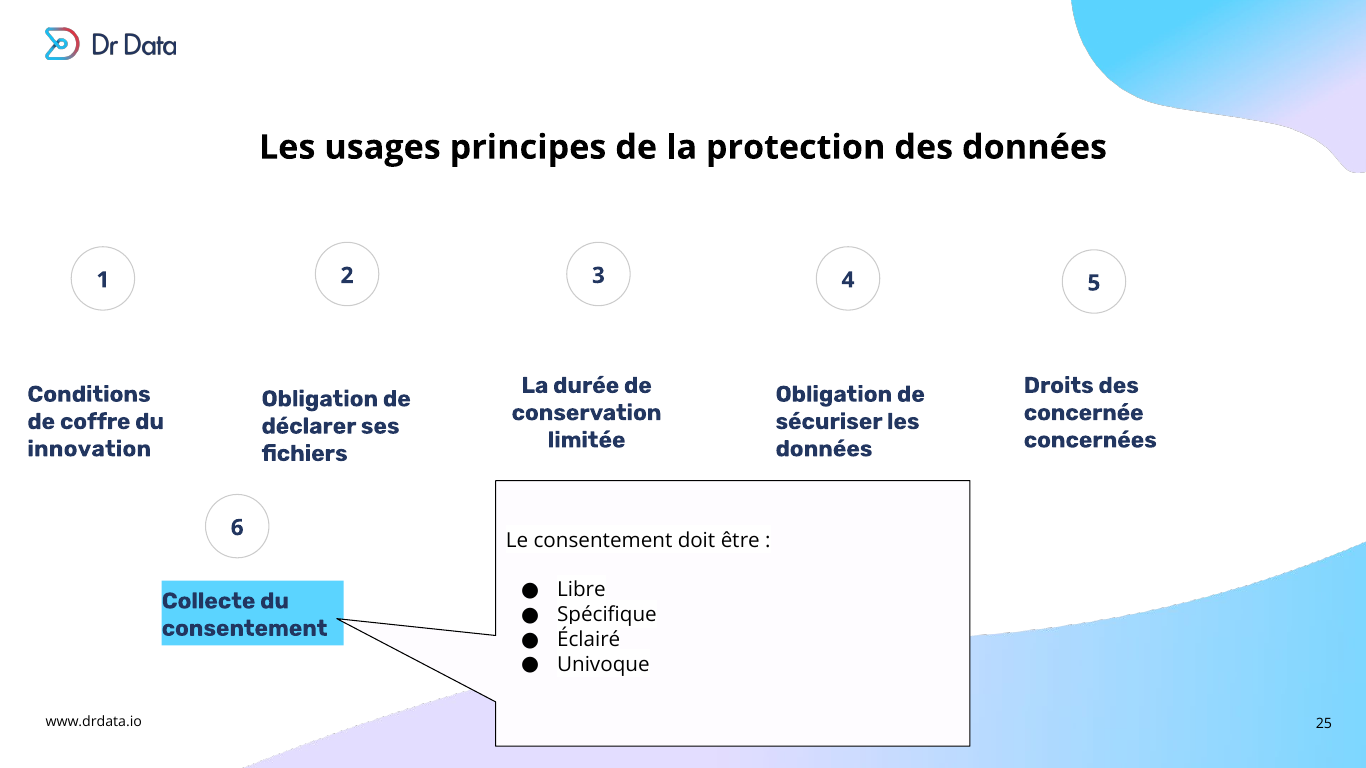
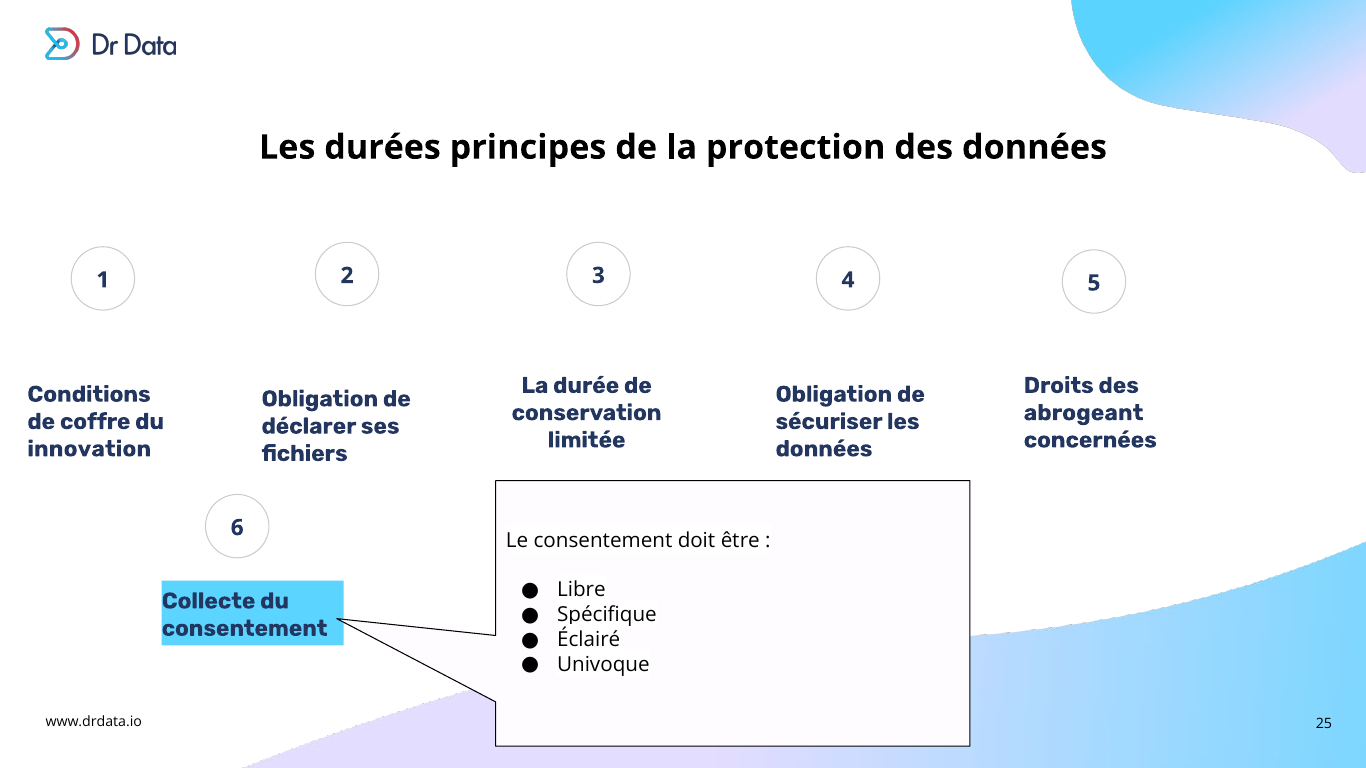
usages: usages -> durées
concernée: concernée -> abrogeant
